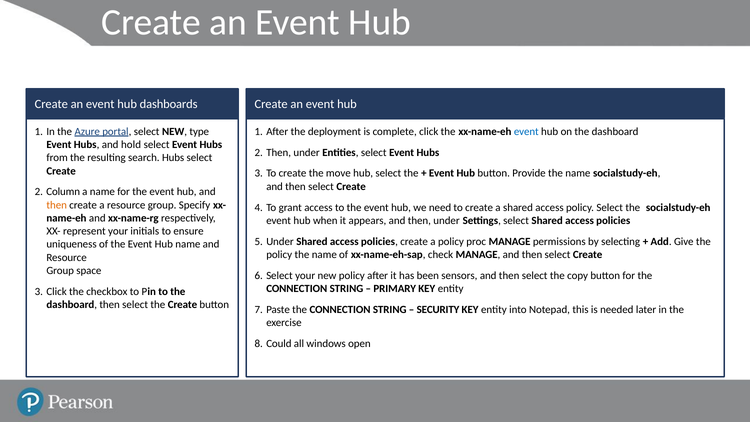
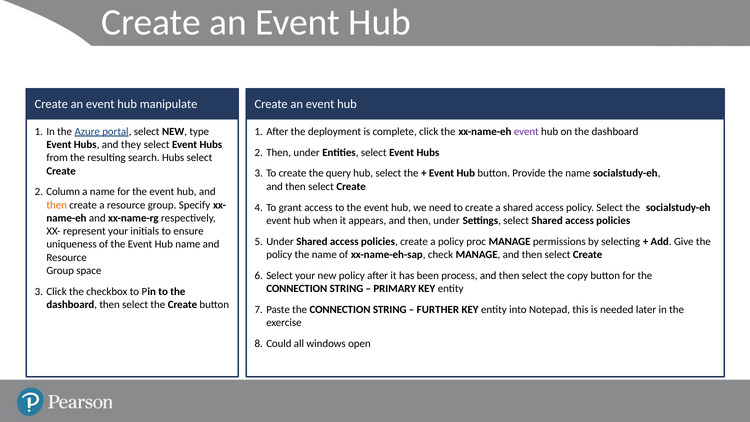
dashboards: dashboards -> manipulate
event at (526, 131) colour: blue -> purple
hold: hold -> they
move: move -> query
sensors: sensors -> process
SECURITY: SECURITY -> FURTHER
